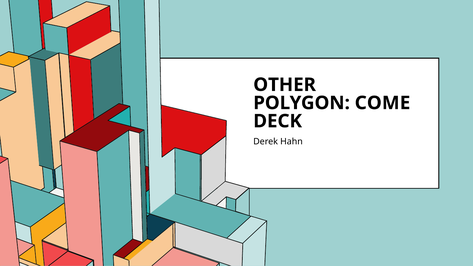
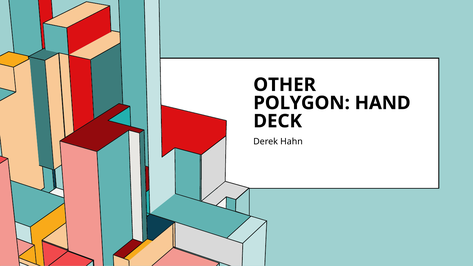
COME: COME -> HAND
